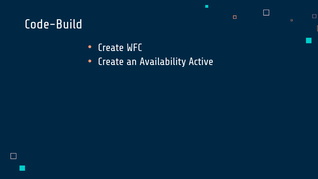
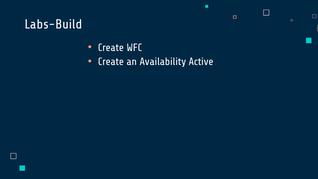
Code-Build: Code-Build -> Labs-Build
